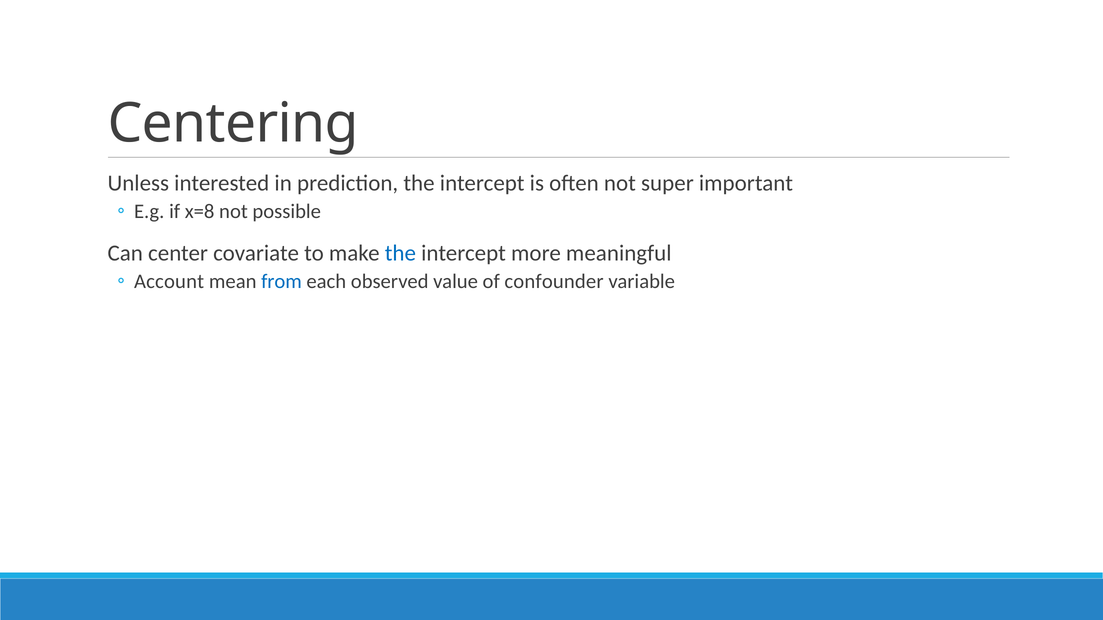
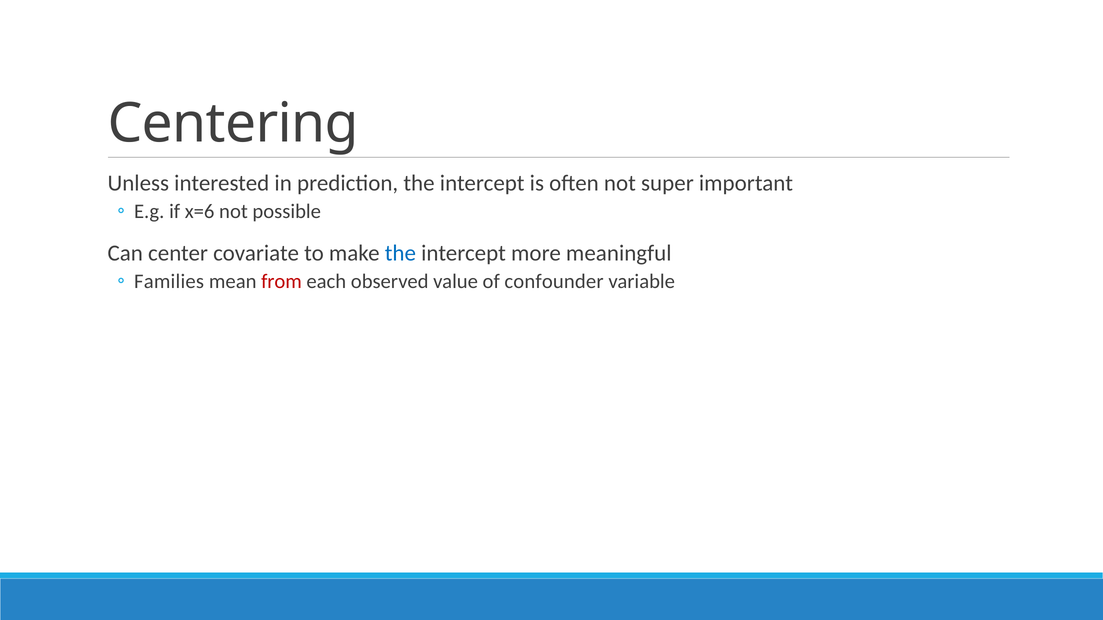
x=8: x=8 -> x=6
Account: Account -> Families
from colour: blue -> red
